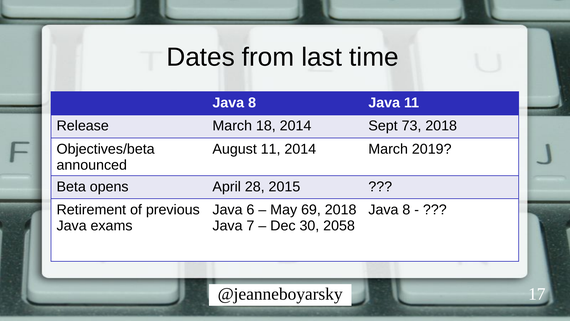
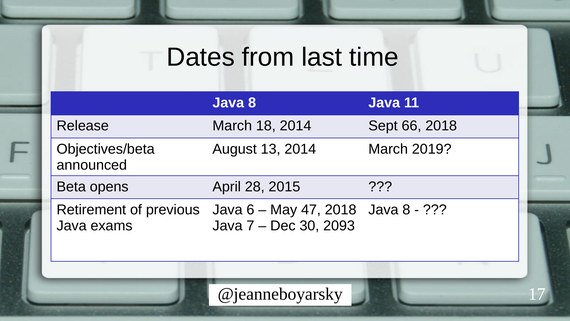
73: 73 -> 66
August 11: 11 -> 13
69: 69 -> 47
2058: 2058 -> 2093
